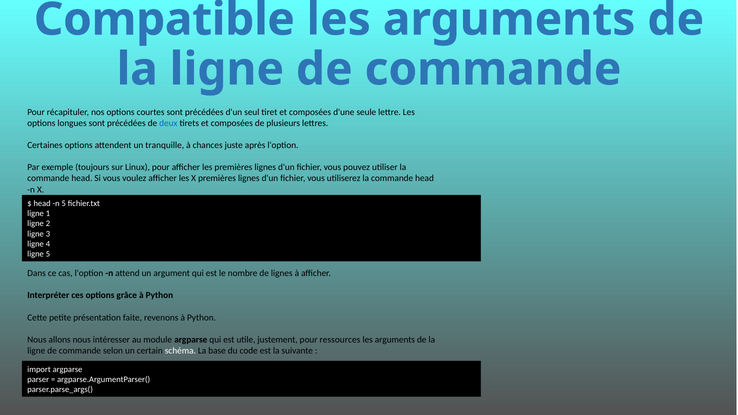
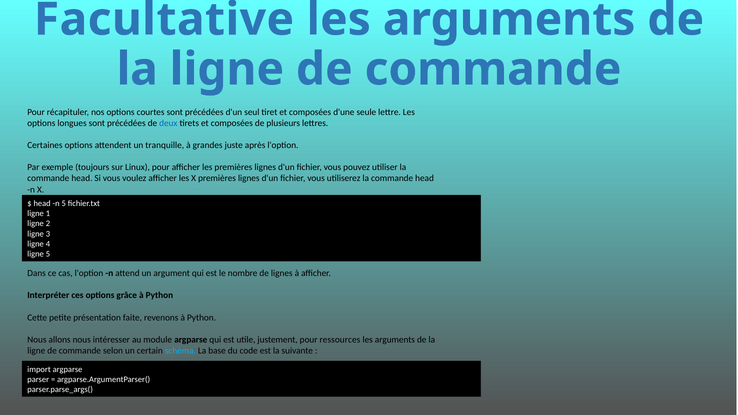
Compatible: Compatible -> Facultative
chances: chances -> grandes
schéma colour: white -> light blue
